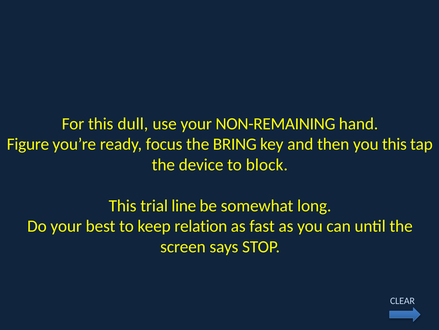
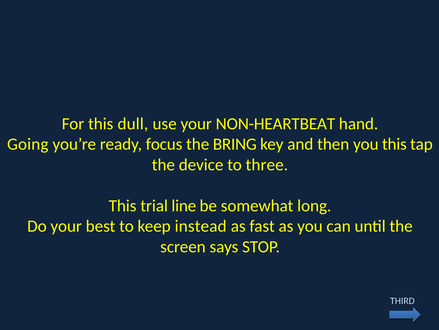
NON-REMAINING: NON-REMAINING -> NON-HEARTBEAT
Figure: Figure -> Going
block: block -> three
relation: relation -> instead
CLEAR: CLEAR -> THIRD
